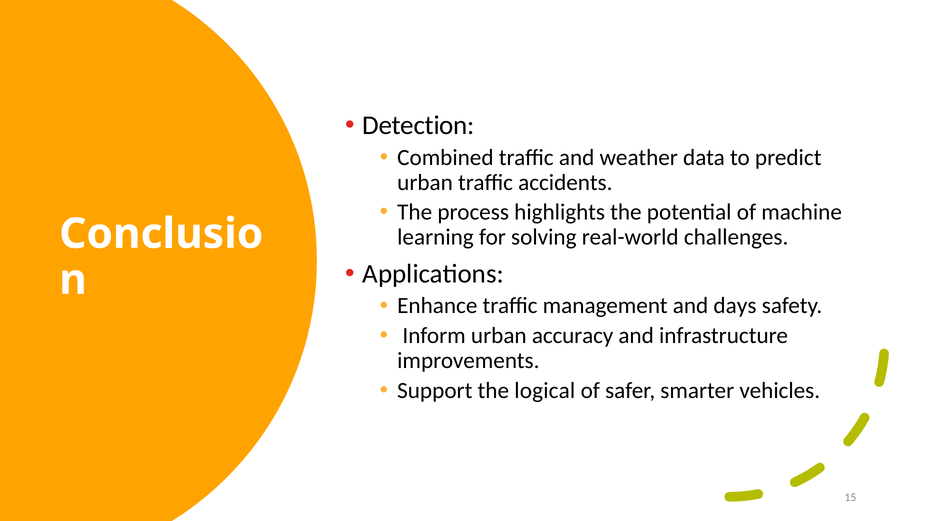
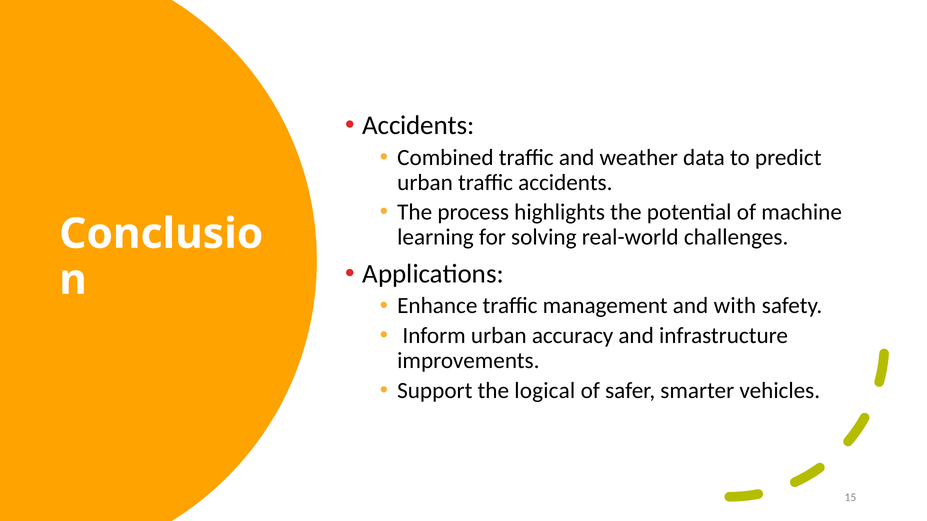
Detection at (418, 126): Detection -> Accidents
days: days -> with
